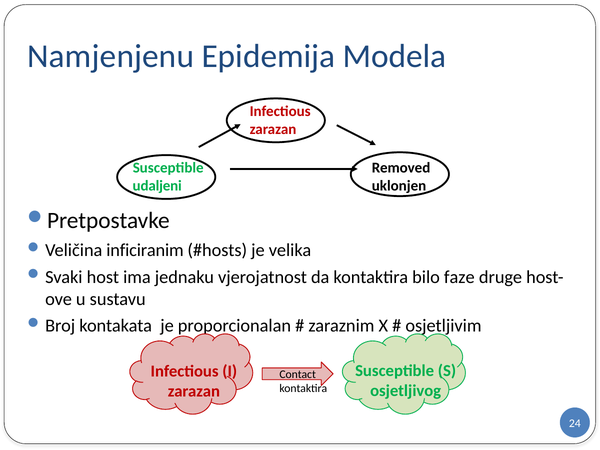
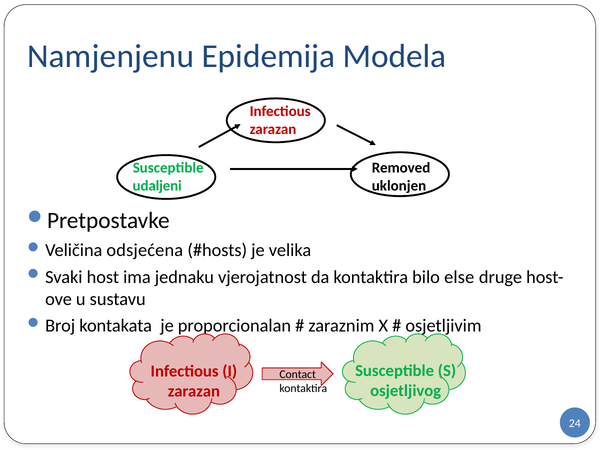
inficiranim: inficiranim -> odsjećena
faze: faze -> else
